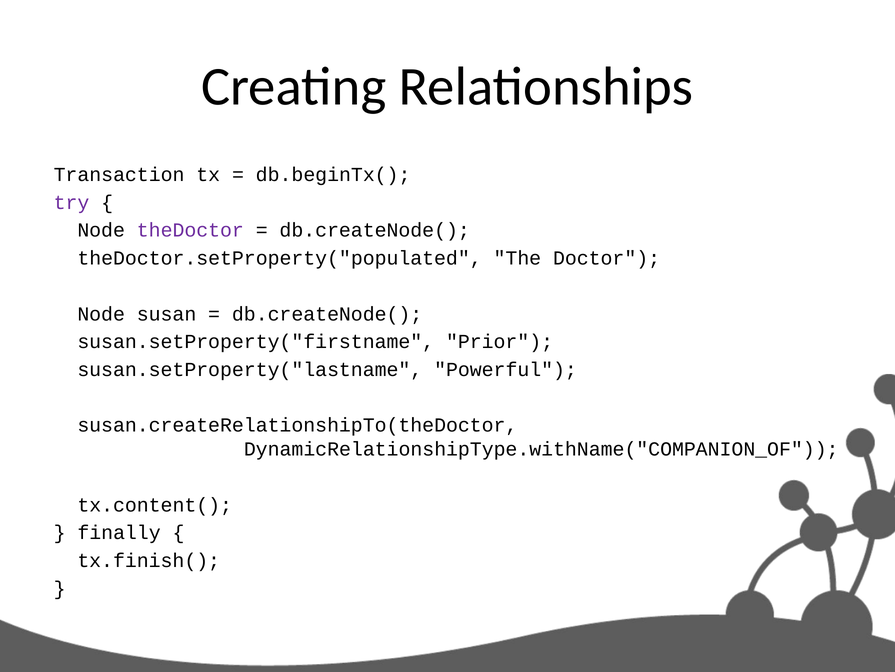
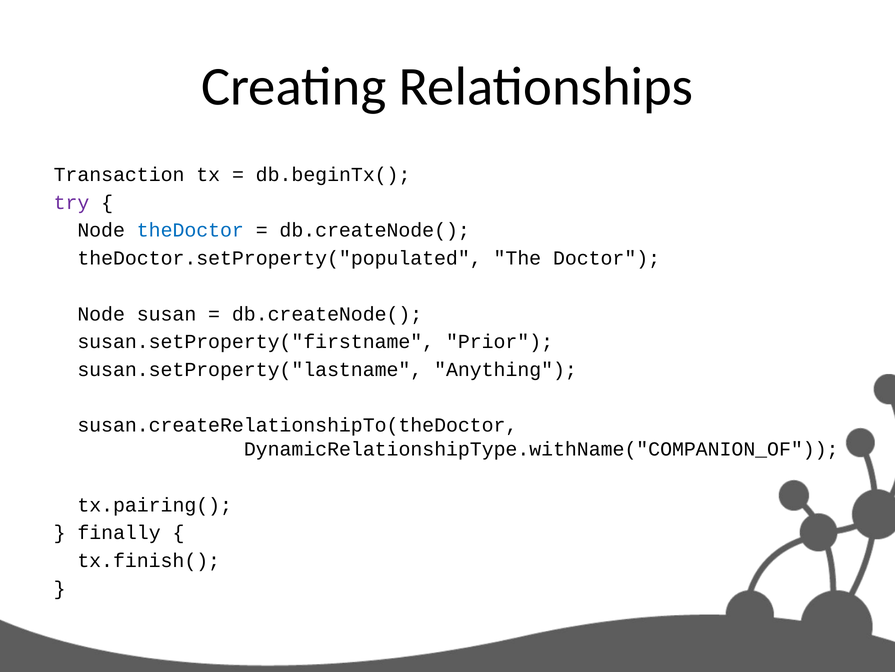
theDoctor colour: purple -> blue
Powerful: Powerful -> Anything
tx.content(: tx.content( -> tx.pairing(
